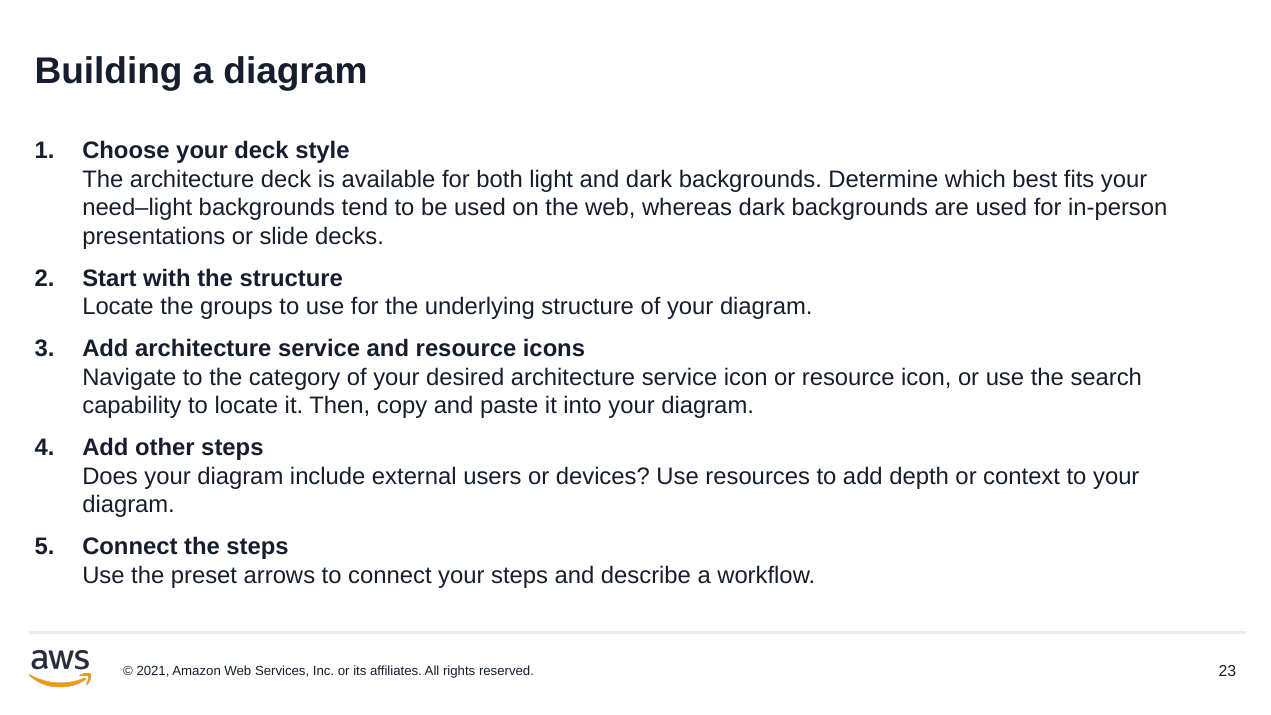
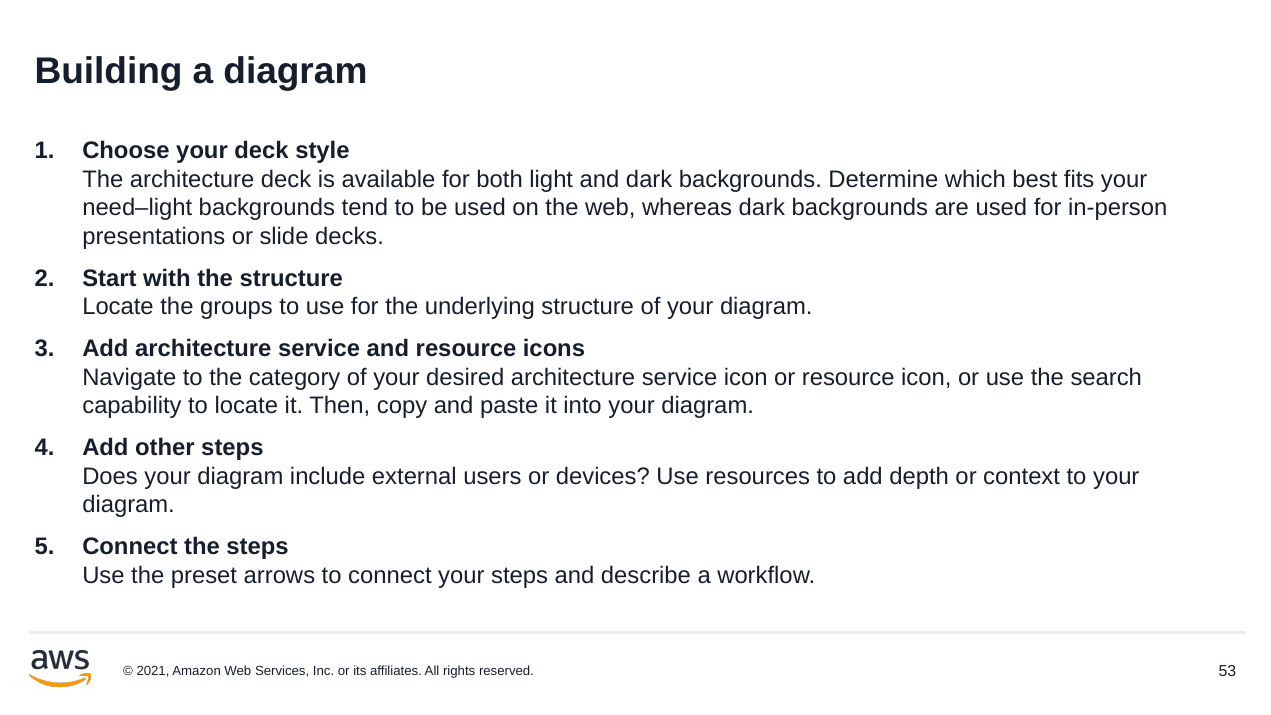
23: 23 -> 53
